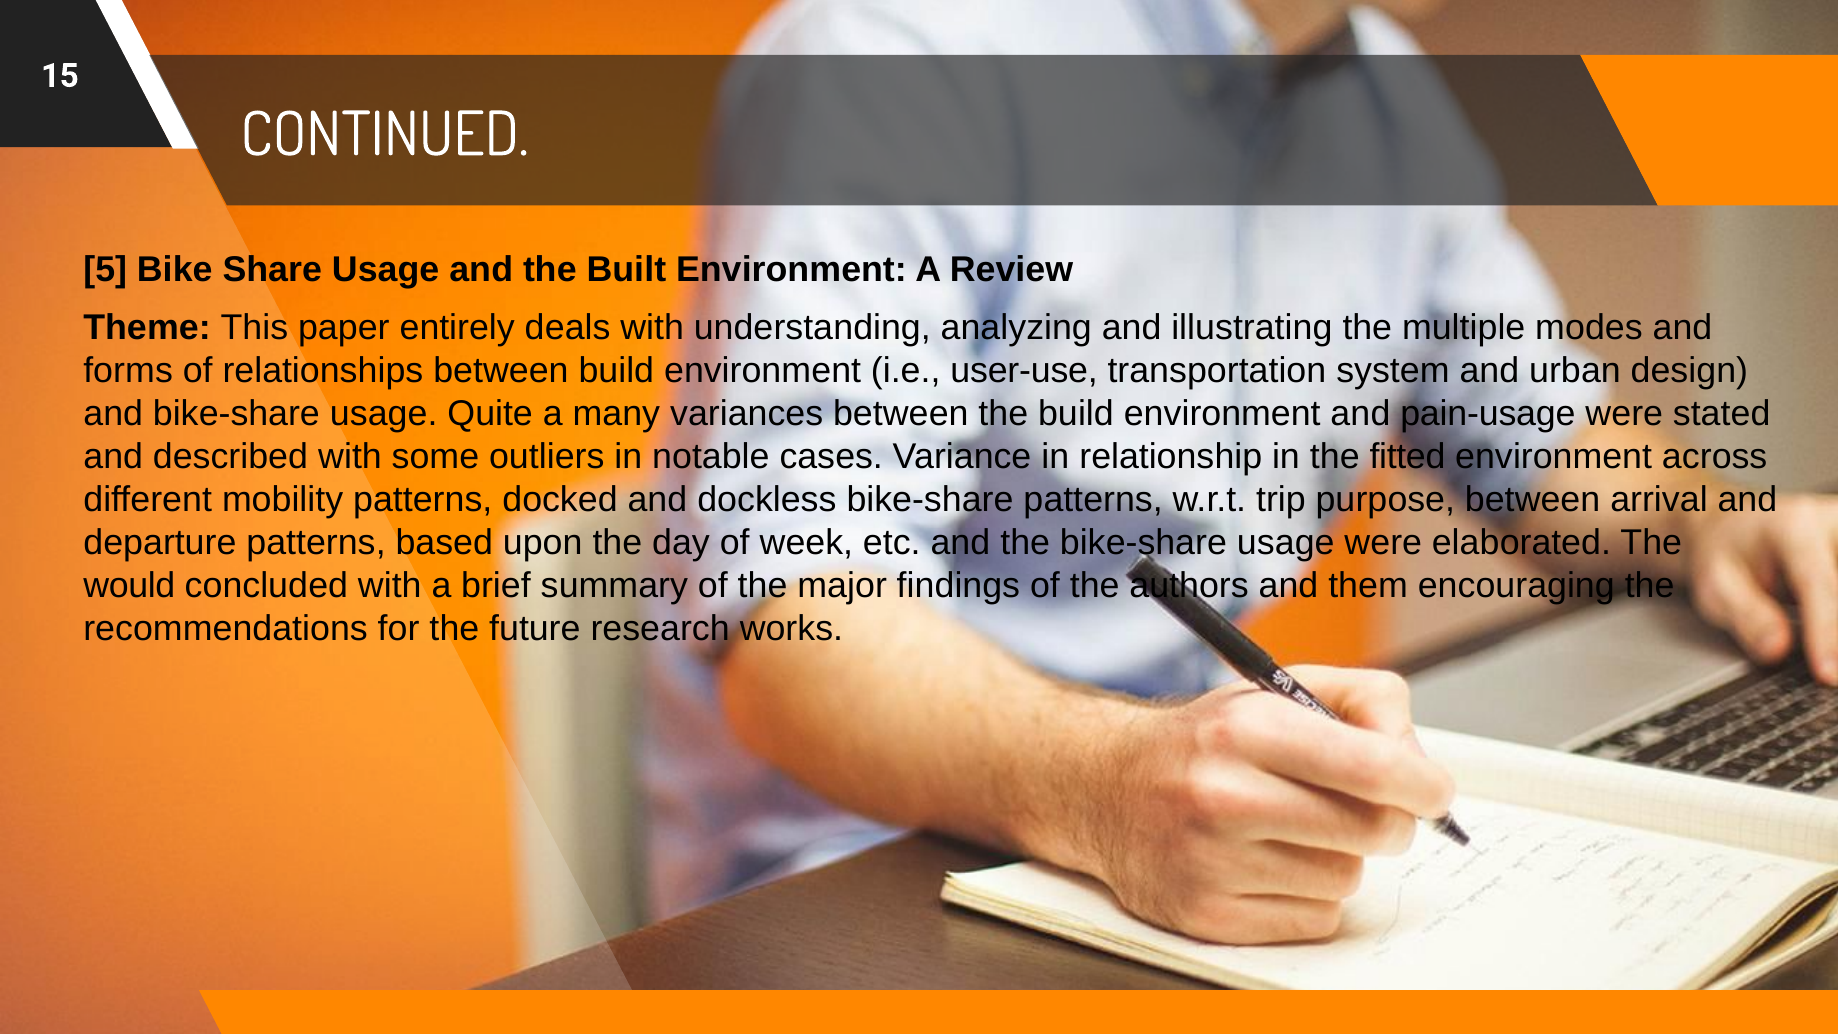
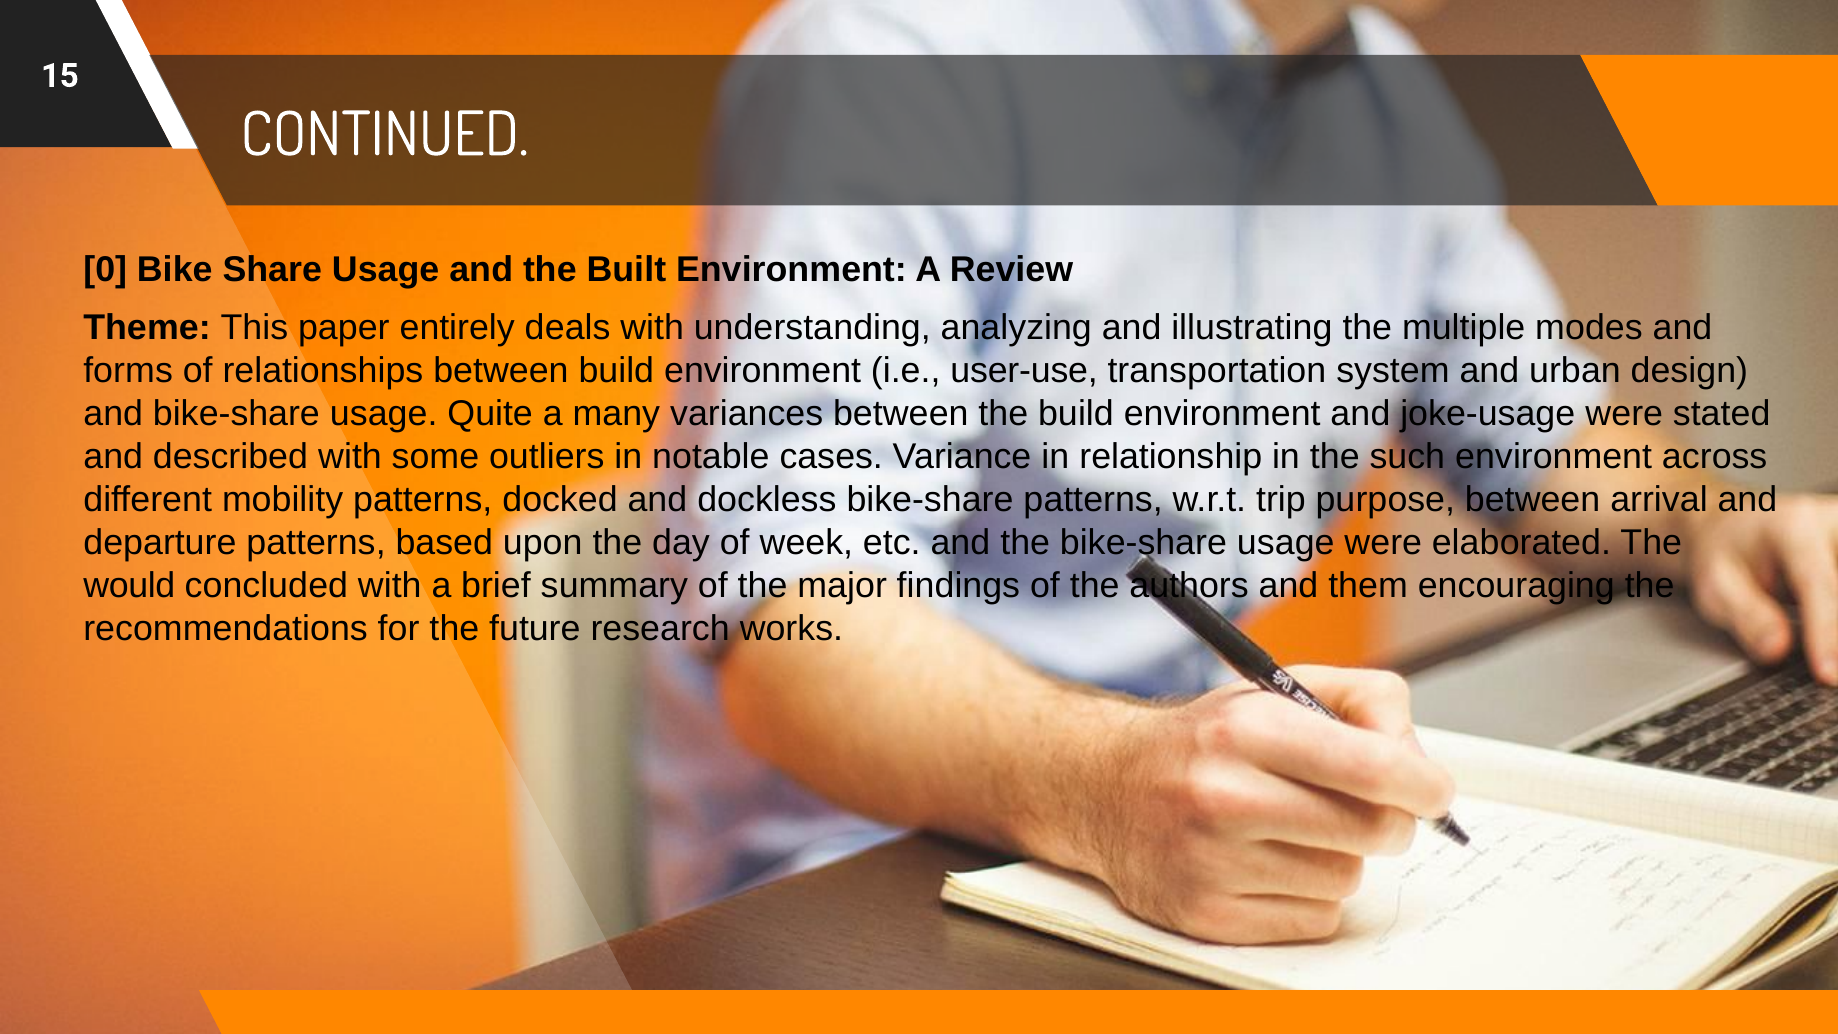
5: 5 -> 0
pain-usage: pain-usage -> joke-usage
fitted: fitted -> such
